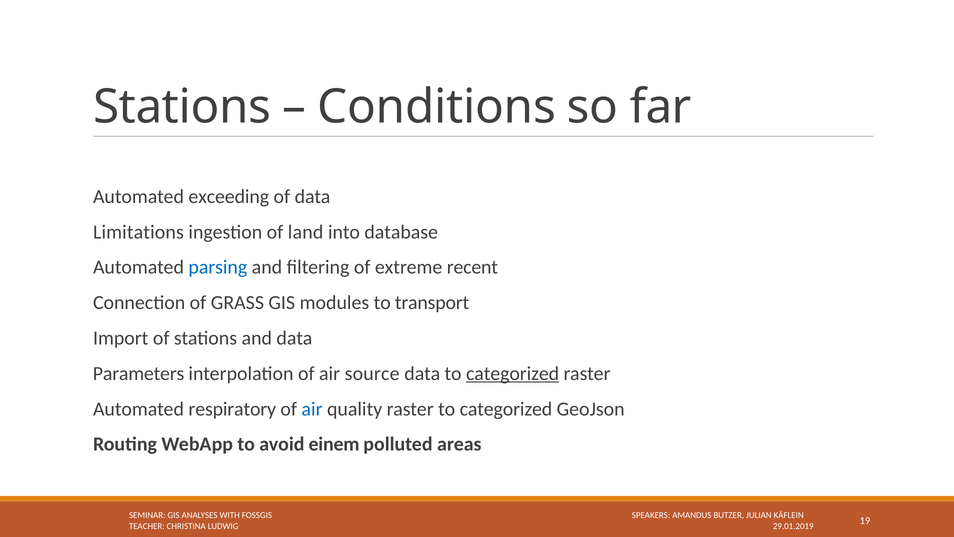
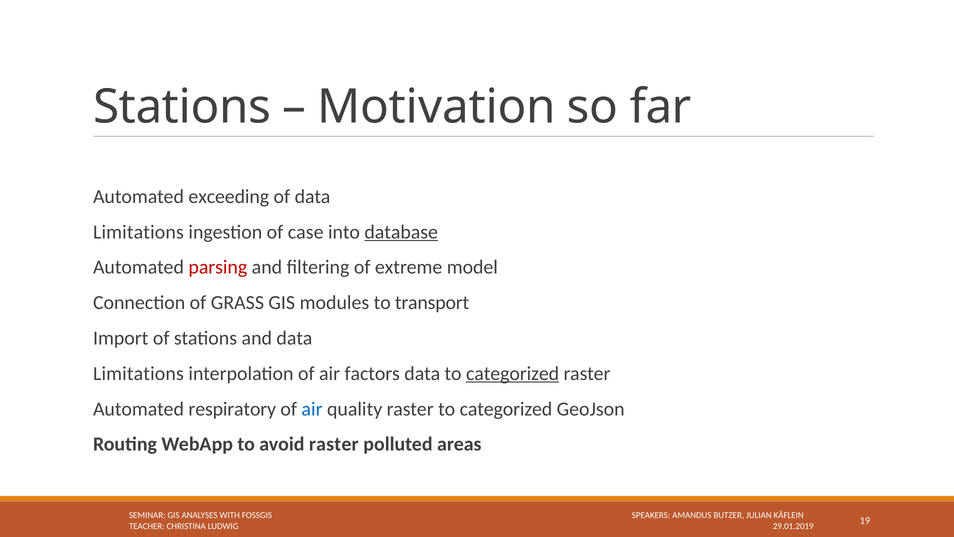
Conditions: Conditions -> Motivation
land: land -> case
database underline: none -> present
parsing colour: blue -> red
recent: recent -> model
Parameters at (139, 373): Parameters -> Limitations
source: source -> factors
avoid einem: einem -> raster
